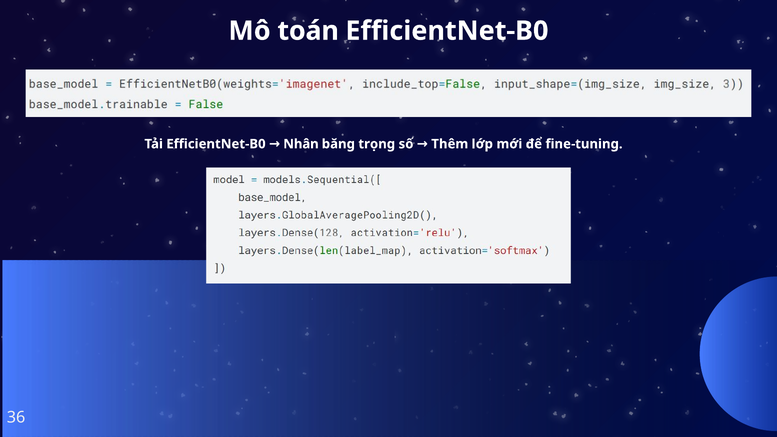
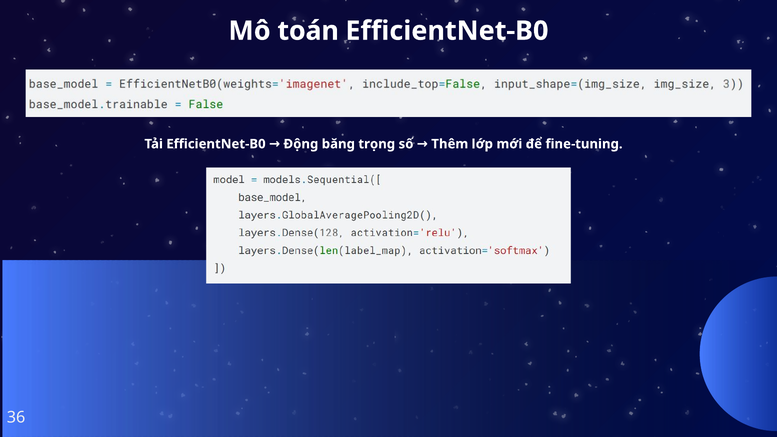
Nhân: Nhân -> Động
